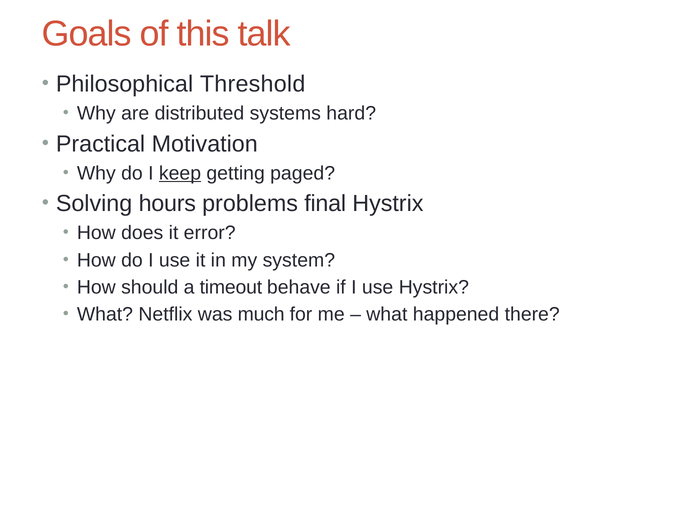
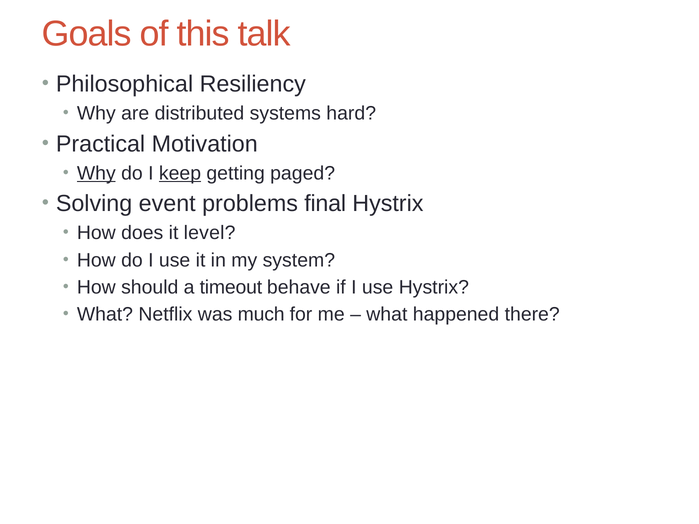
Threshold: Threshold -> Resiliency
Why at (96, 173) underline: none -> present
hours: hours -> event
error: error -> level
